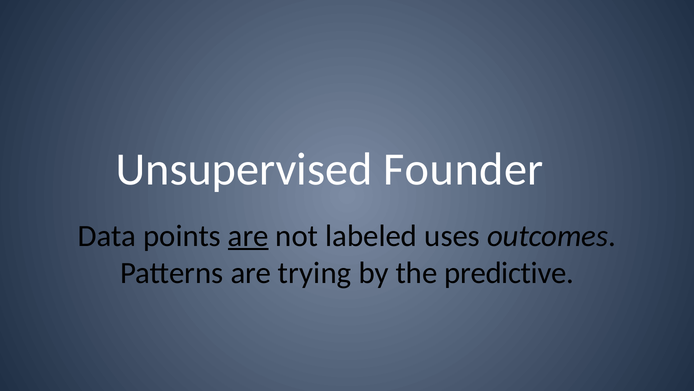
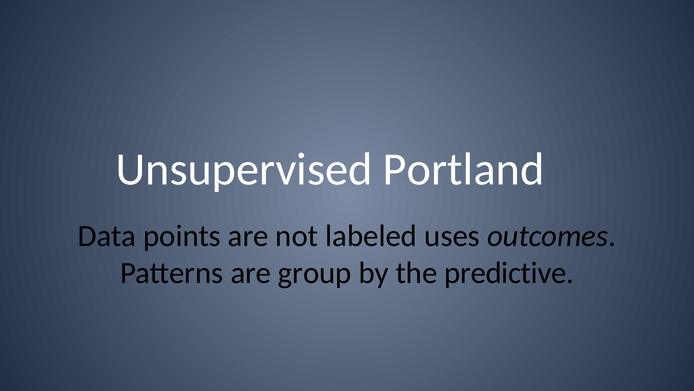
Founder: Founder -> Portland
are at (248, 235) underline: present -> none
trying: trying -> group
